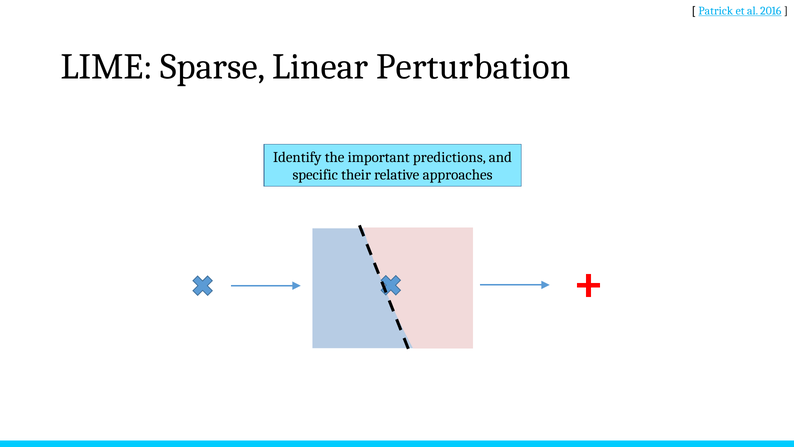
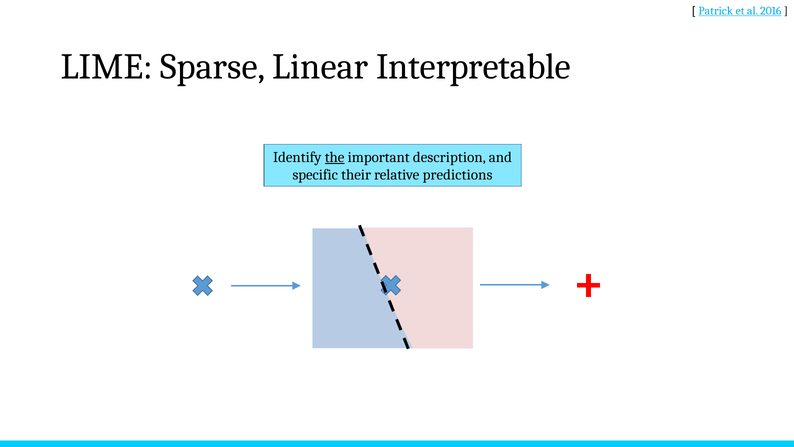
Perturbation: Perturbation -> Interpretable
the underline: none -> present
predictions: predictions -> description
approaches: approaches -> predictions
